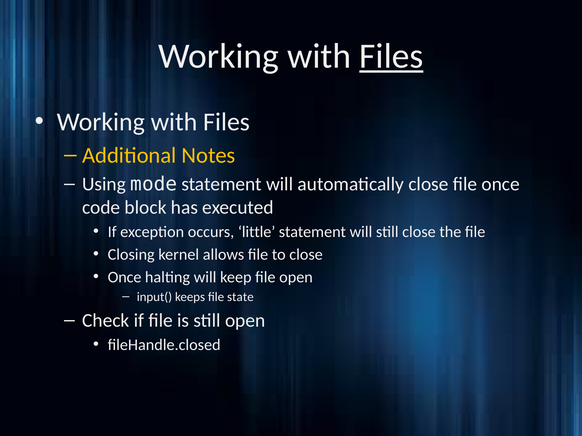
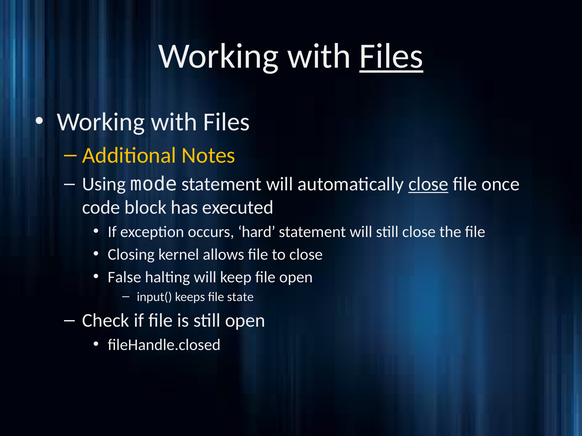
close at (428, 184) underline: none -> present
little: little -> hard
Once at (125, 277): Once -> False
